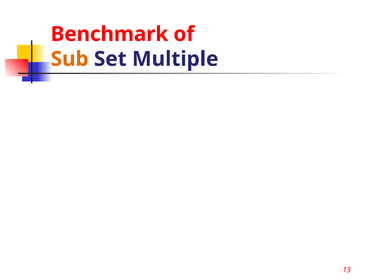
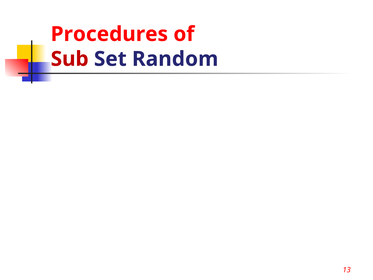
Benchmark: Benchmark -> Procedures
Sub colour: orange -> red
Multiple: Multiple -> Random
